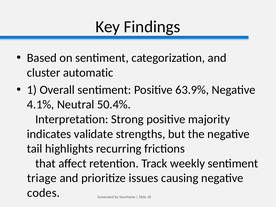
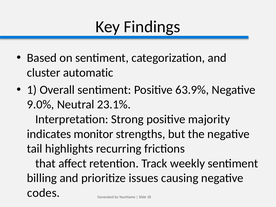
4.1%: 4.1% -> 9.0%
50.4%: 50.4% -> 23.1%
validate: validate -> monitor
triage at (42, 178): triage -> billing
